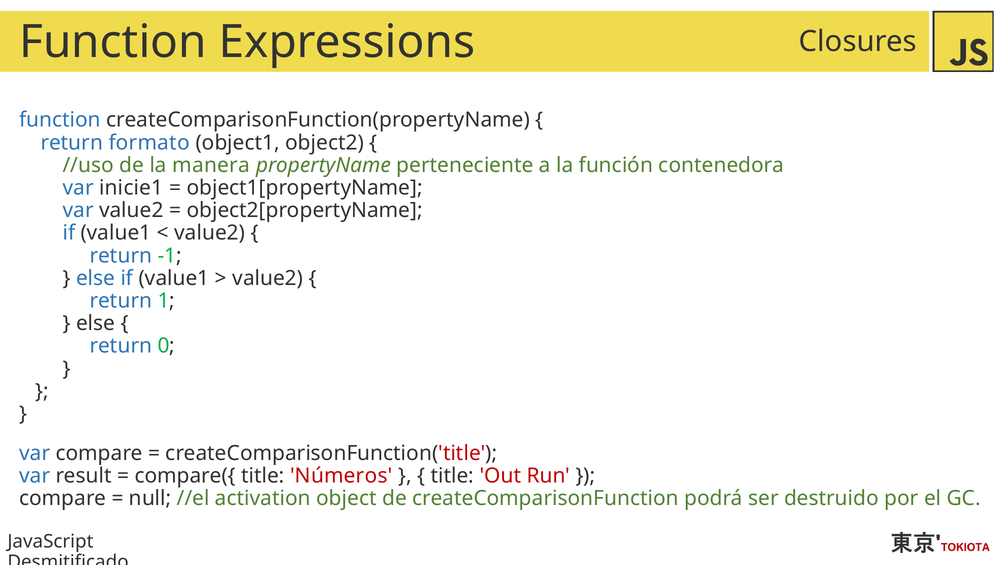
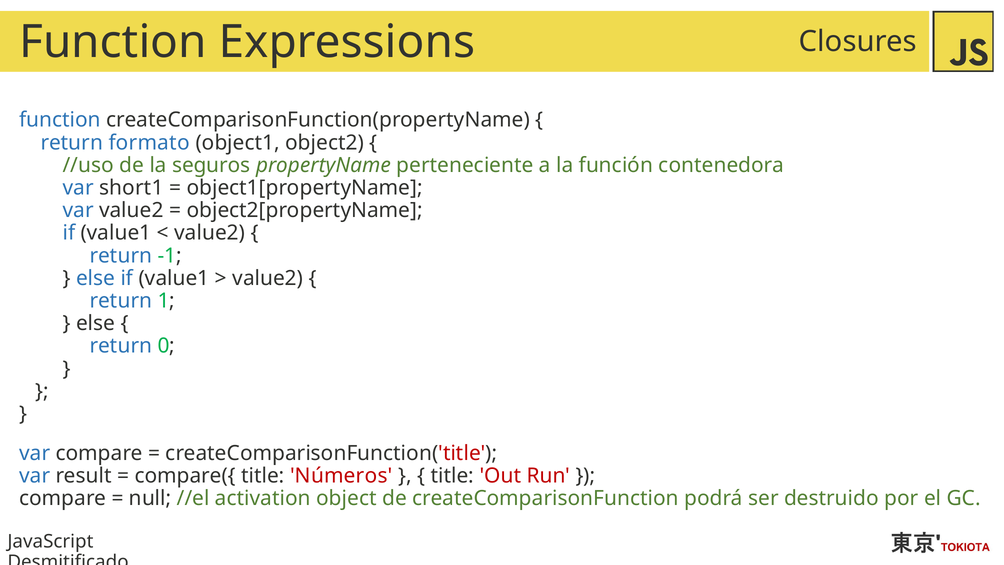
manera: manera -> seguros
inicie1: inicie1 -> short1
